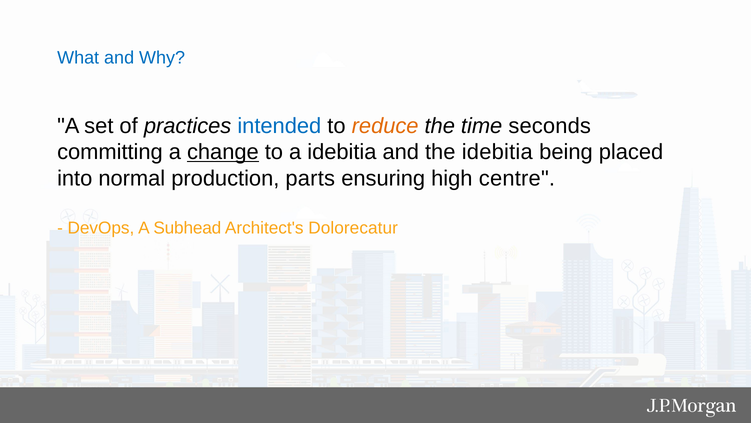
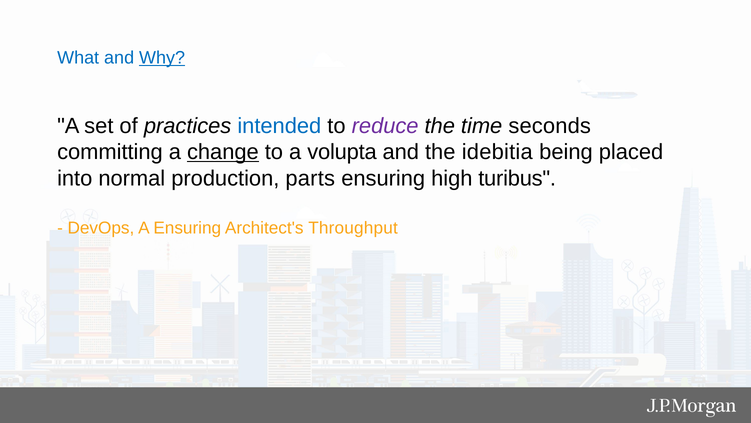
Why underline: none -> present
reduce colour: orange -> purple
a idebitia: idebitia -> volupta
centre: centre -> turibus
A Subhead: Subhead -> Ensuring
Dolorecatur: Dolorecatur -> Throughput
